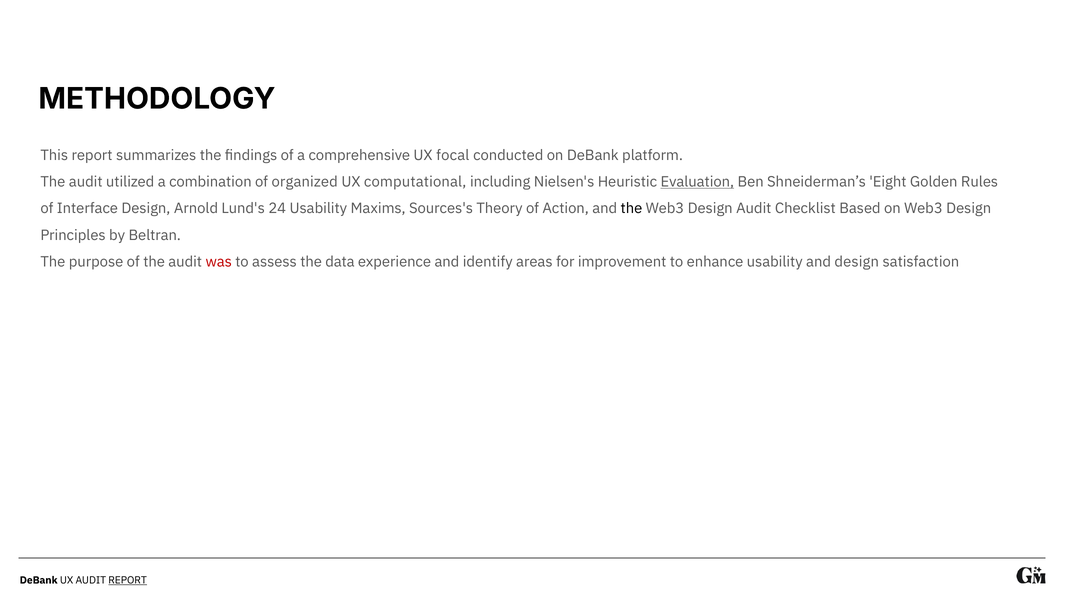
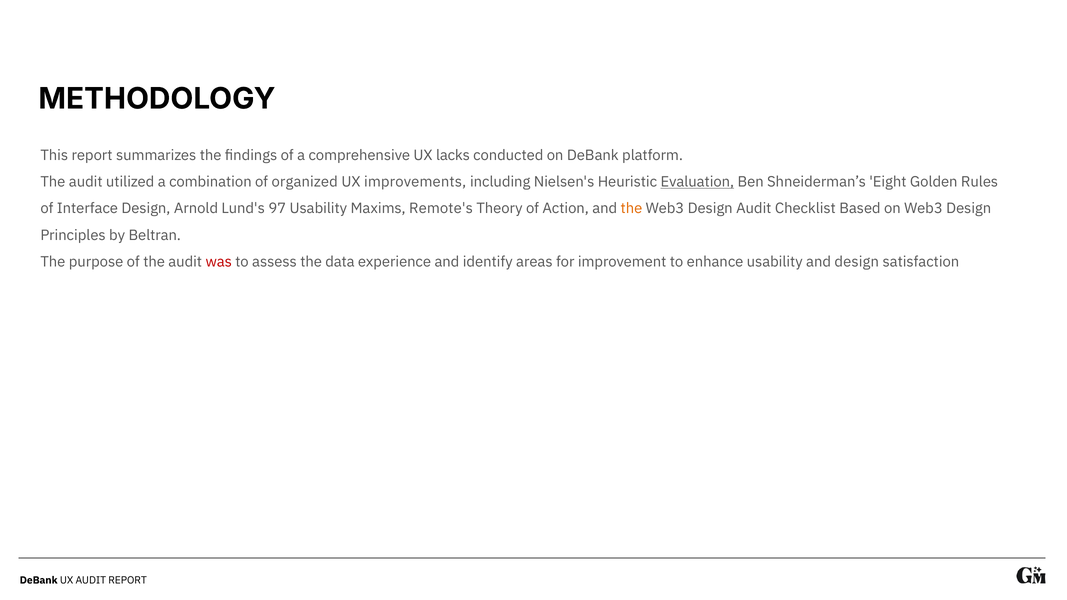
focal: focal -> lacks
computational: computational -> improvements
24: 24 -> 97
Sources's: Sources's -> Remote's
the at (631, 209) colour: black -> orange
REPORT at (128, 580) underline: present -> none
